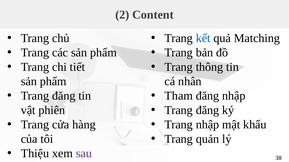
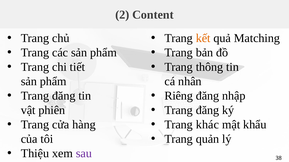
kết colour: blue -> orange
Tham: Tham -> Riêng
Trang nhập: nhập -> khác
